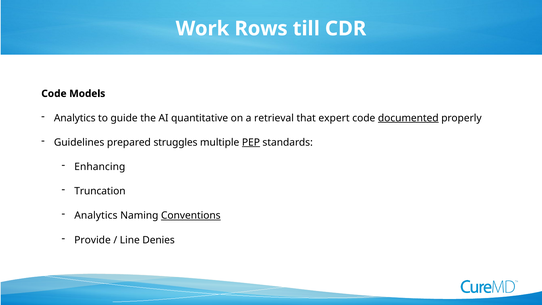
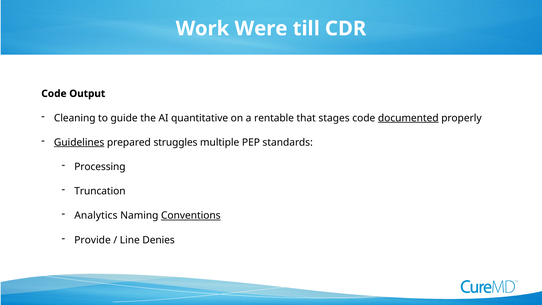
Rows: Rows -> Were
Models: Models -> Output
Analytics at (75, 118): Analytics -> Cleaning
retrieval: retrieval -> rentable
expert: expert -> stages
Guidelines underline: none -> present
PEP underline: present -> none
Enhancing: Enhancing -> Processing
